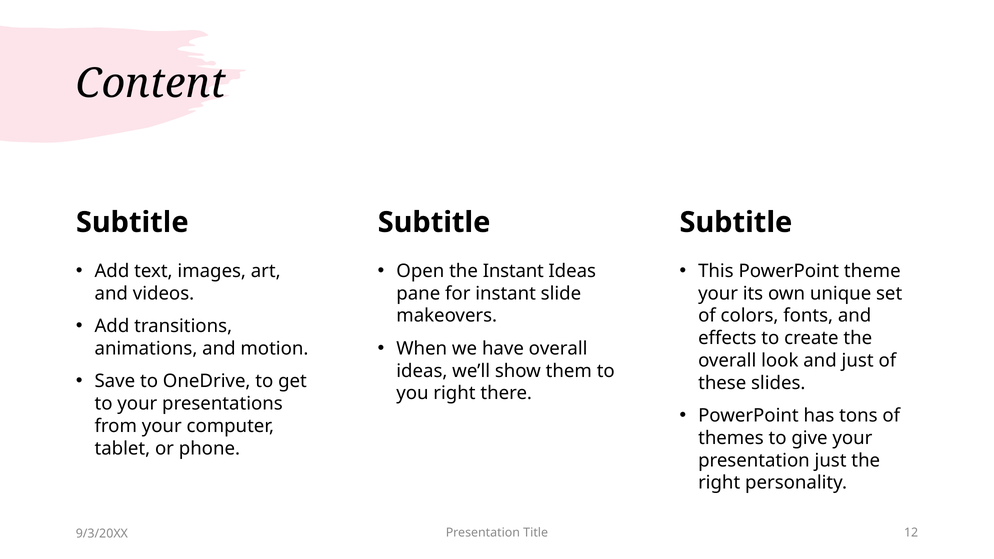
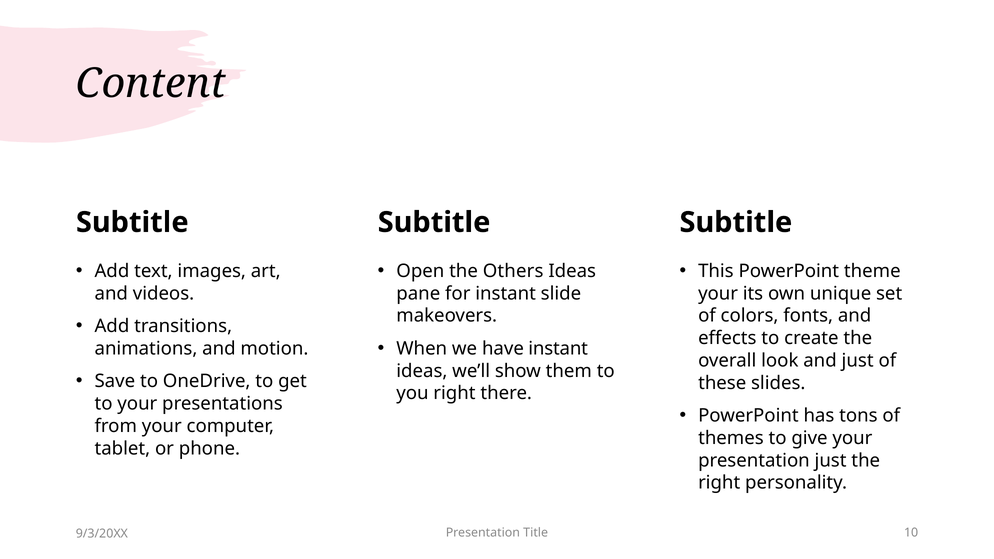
the Instant: Instant -> Others
have overall: overall -> instant
12: 12 -> 10
